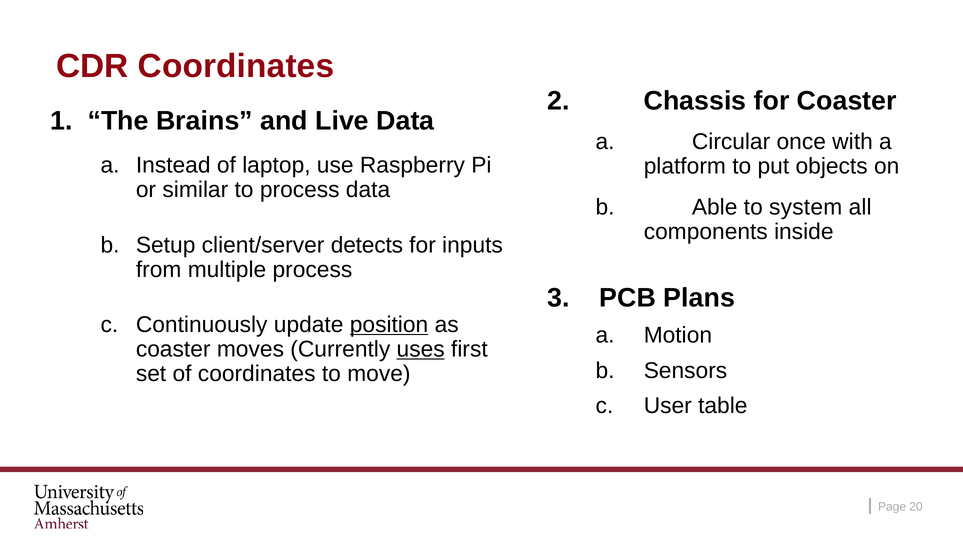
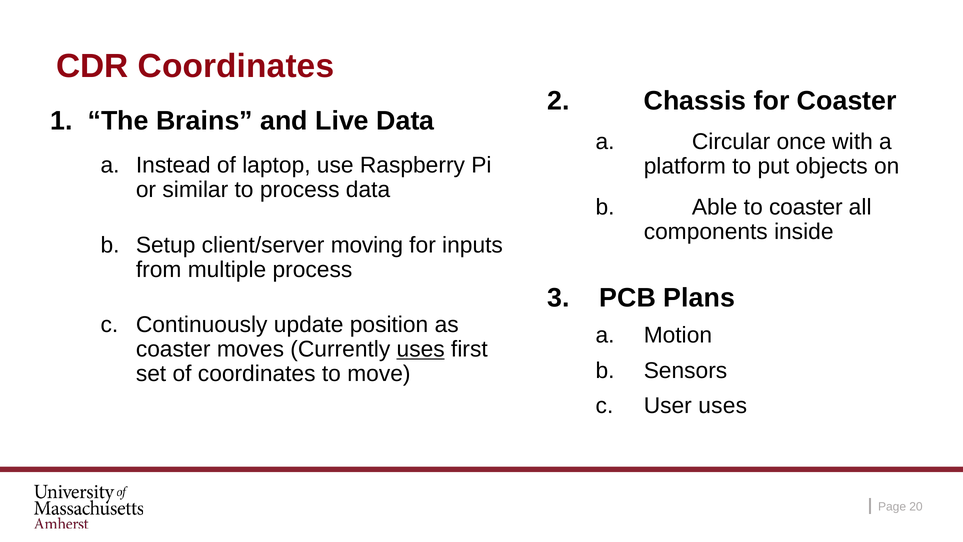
to system: system -> coaster
detects: detects -> moving
position underline: present -> none
User table: table -> uses
